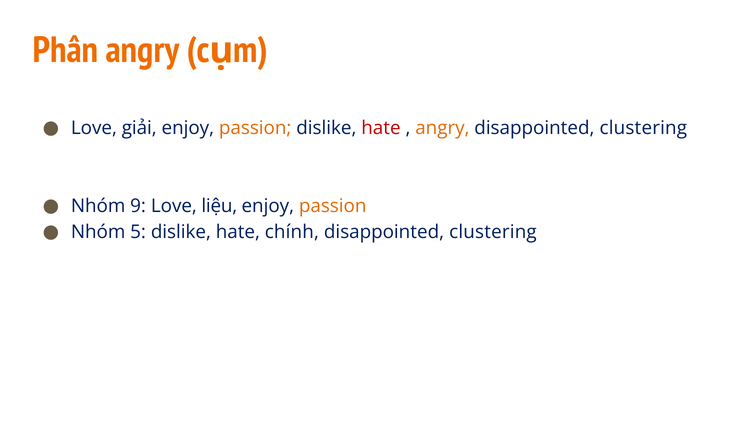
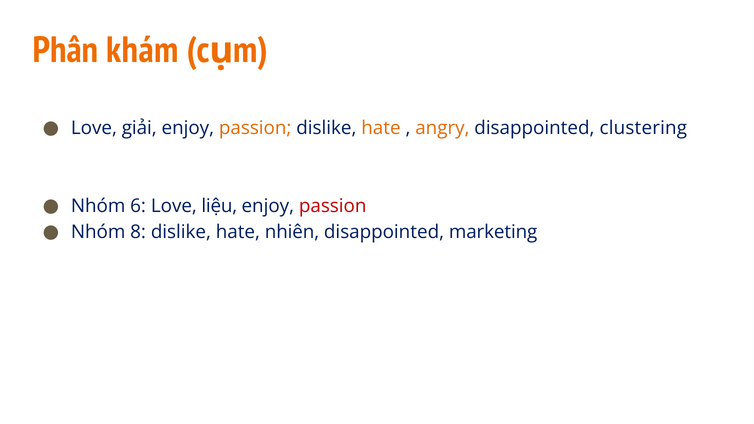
Phân angry: angry -> khám
hate at (381, 128) colour: red -> orange
9: 9 -> 6
passion at (333, 206) colour: orange -> red
5: 5 -> 8
chính: chính -> nhiên
clustering at (493, 232): clustering -> marketing
